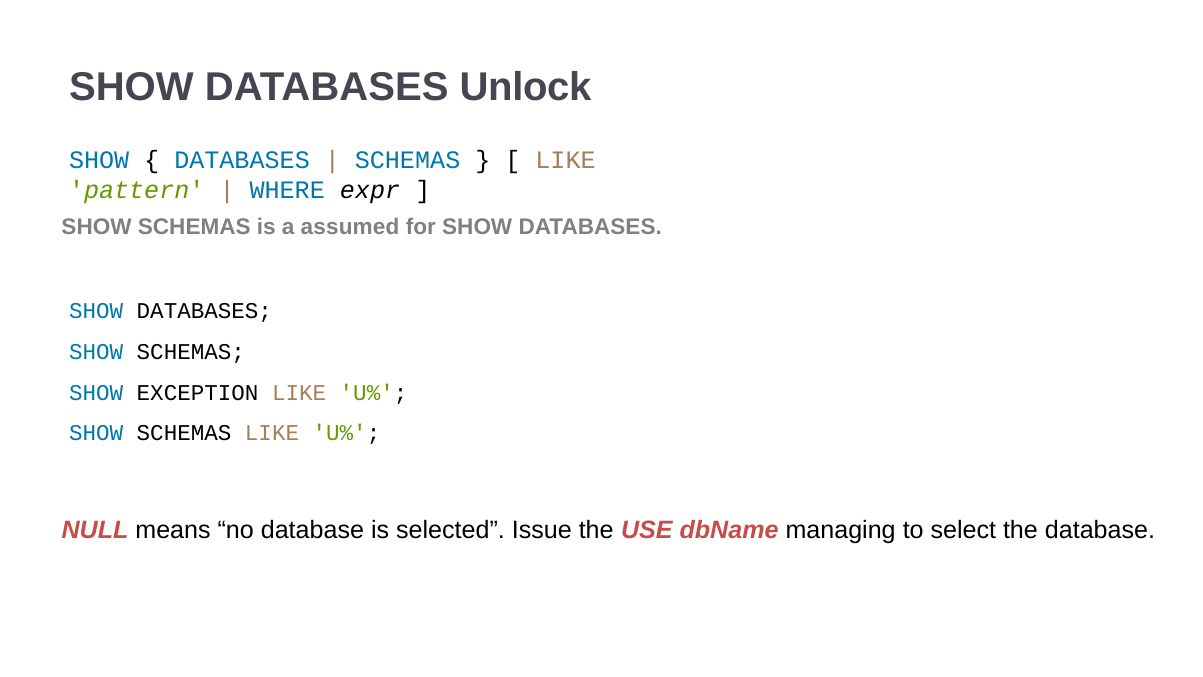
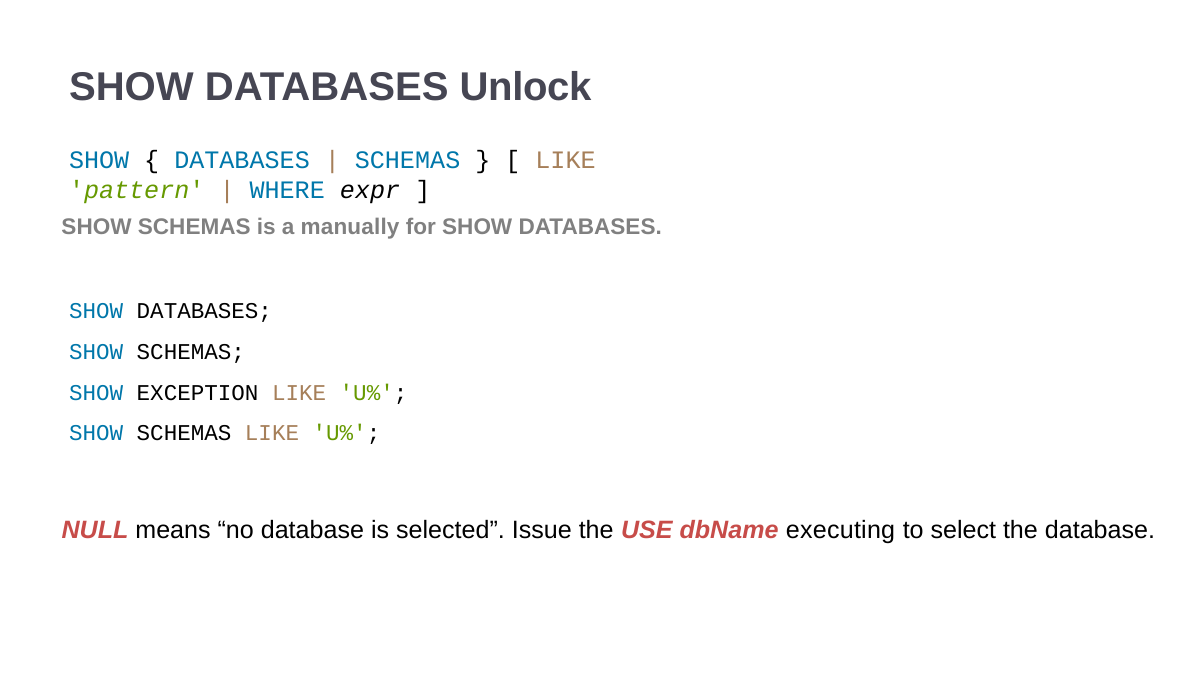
assumed: assumed -> manually
managing: managing -> executing
